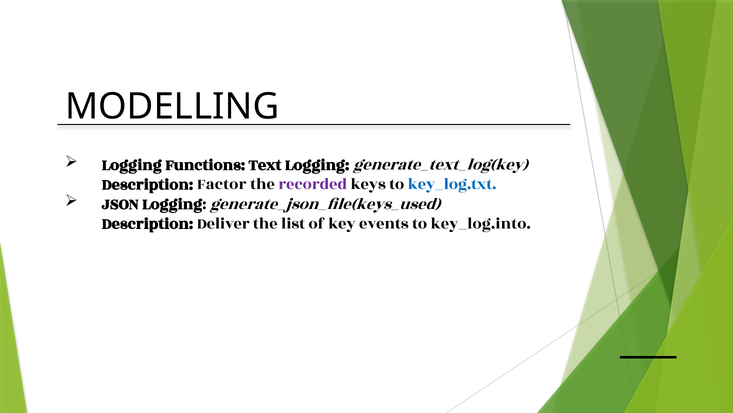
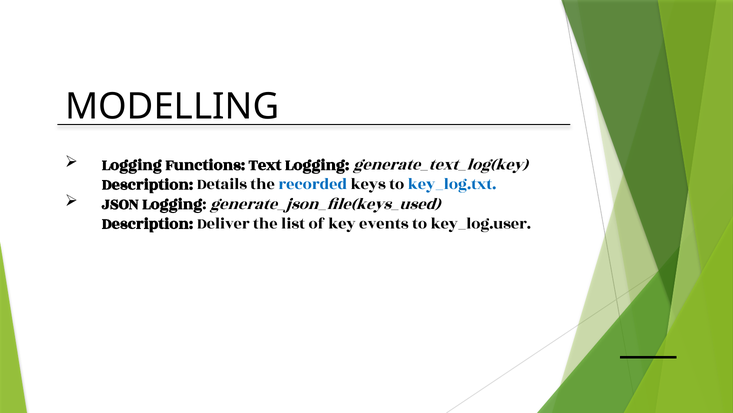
Factor: Factor -> Details
recorded colour: purple -> blue
key_log.into: key_log.into -> key_log.user
